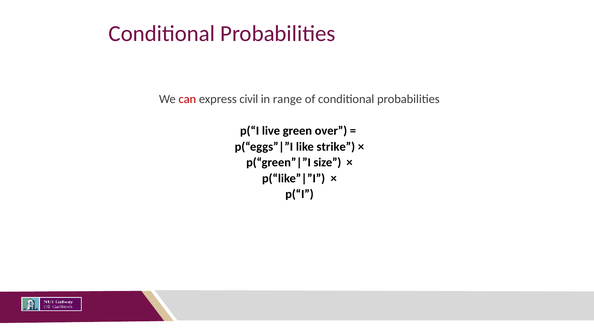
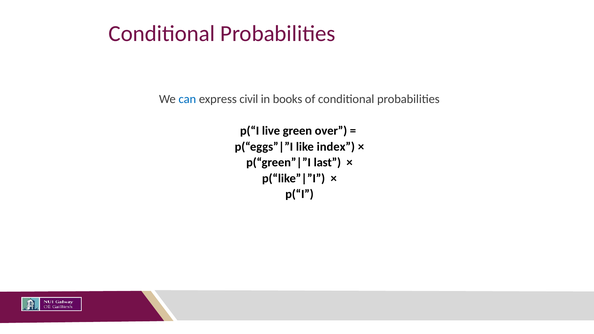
can colour: red -> blue
range: range -> books
strike: strike -> index
size: size -> last
